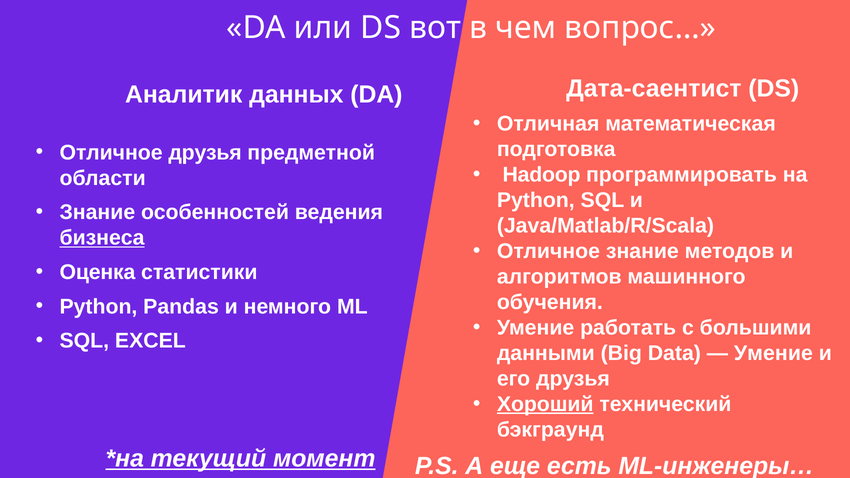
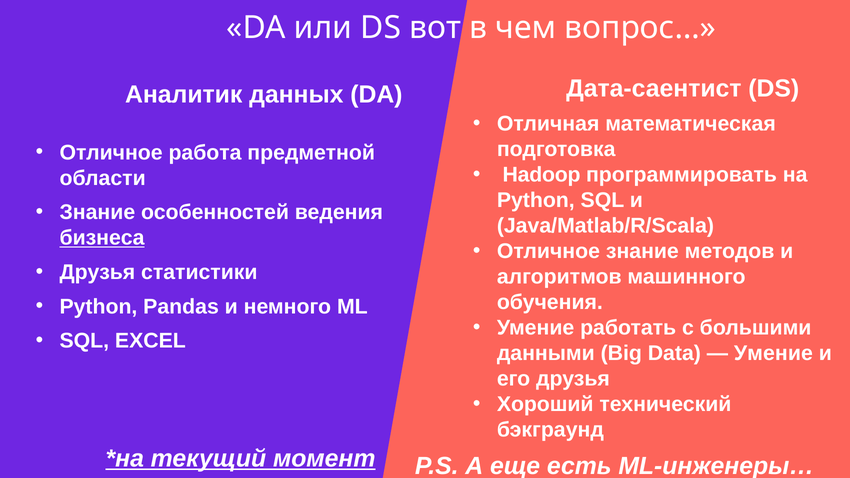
Отличное друзья: друзья -> работа
Оценка at (97, 272): Оценка -> Друзья
Хороший underline: present -> none
